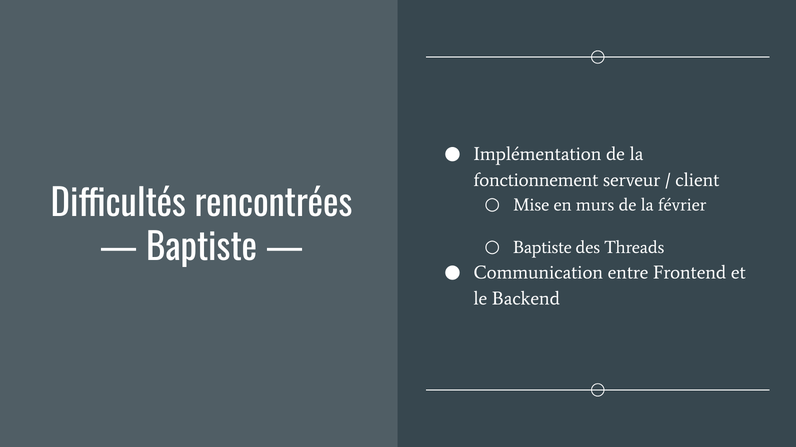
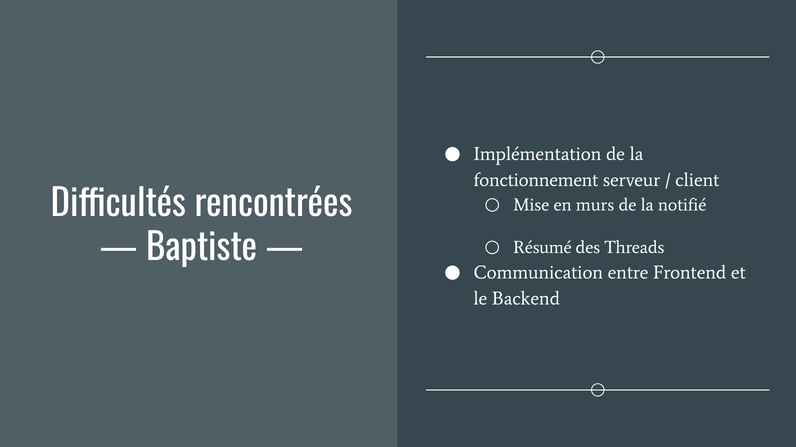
février: février -> notifié
Baptiste at (542, 248): Baptiste -> Résumé
